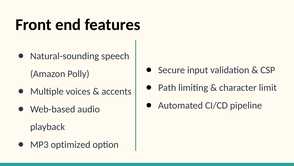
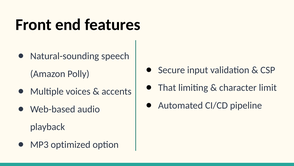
Path: Path -> That
